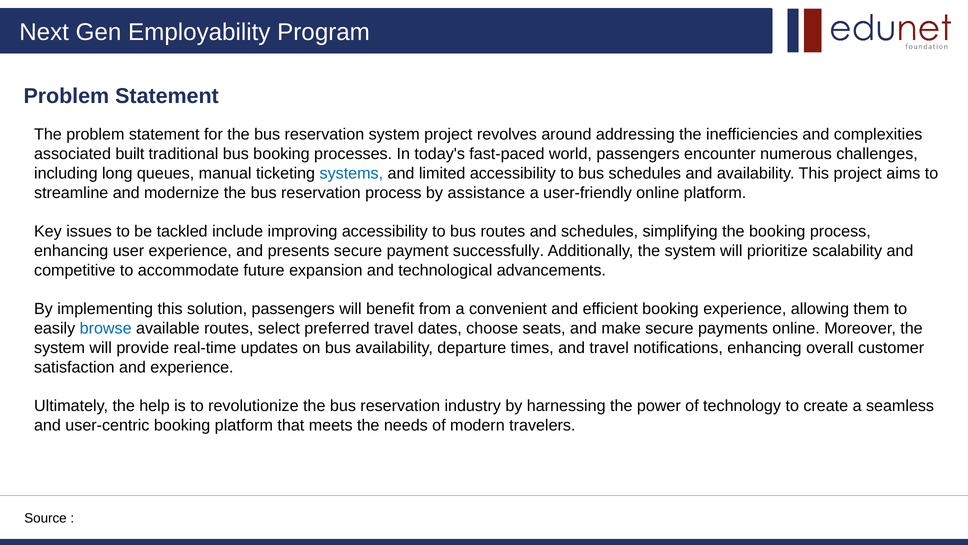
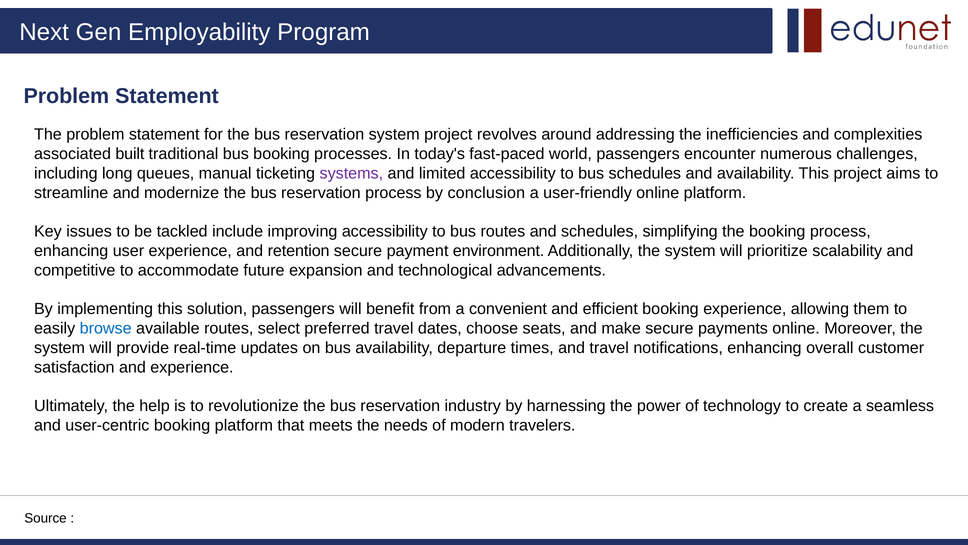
systems colour: blue -> purple
assistance: assistance -> conclusion
presents: presents -> retention
successfully: successfully -> environment
